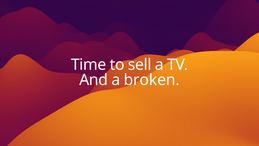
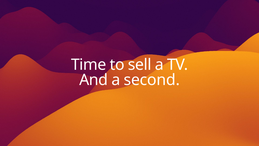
broken: broken -> second
